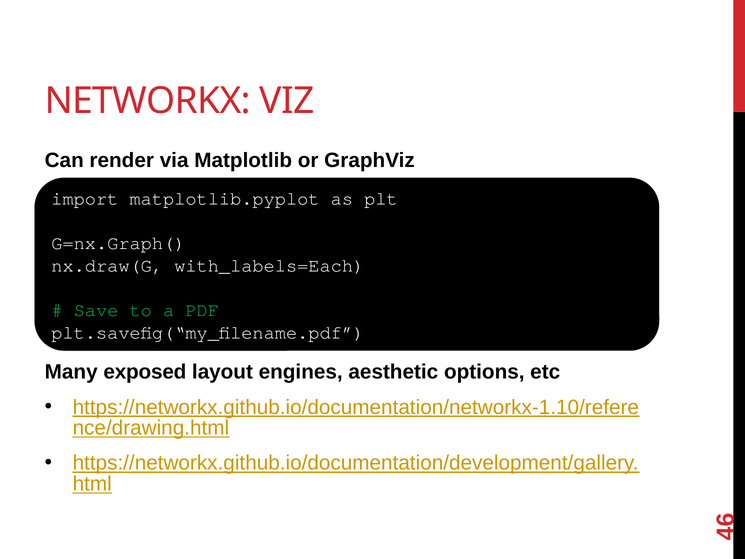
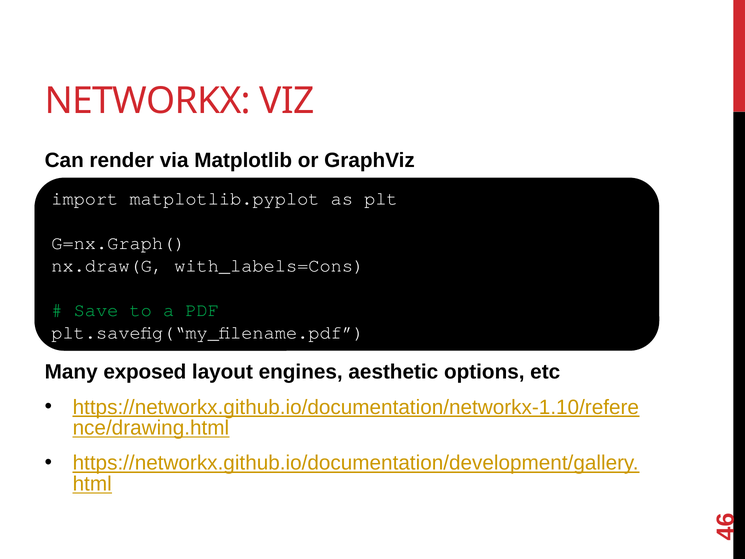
with_labels=Each: with_labels=Each -> with_labels=Cons
